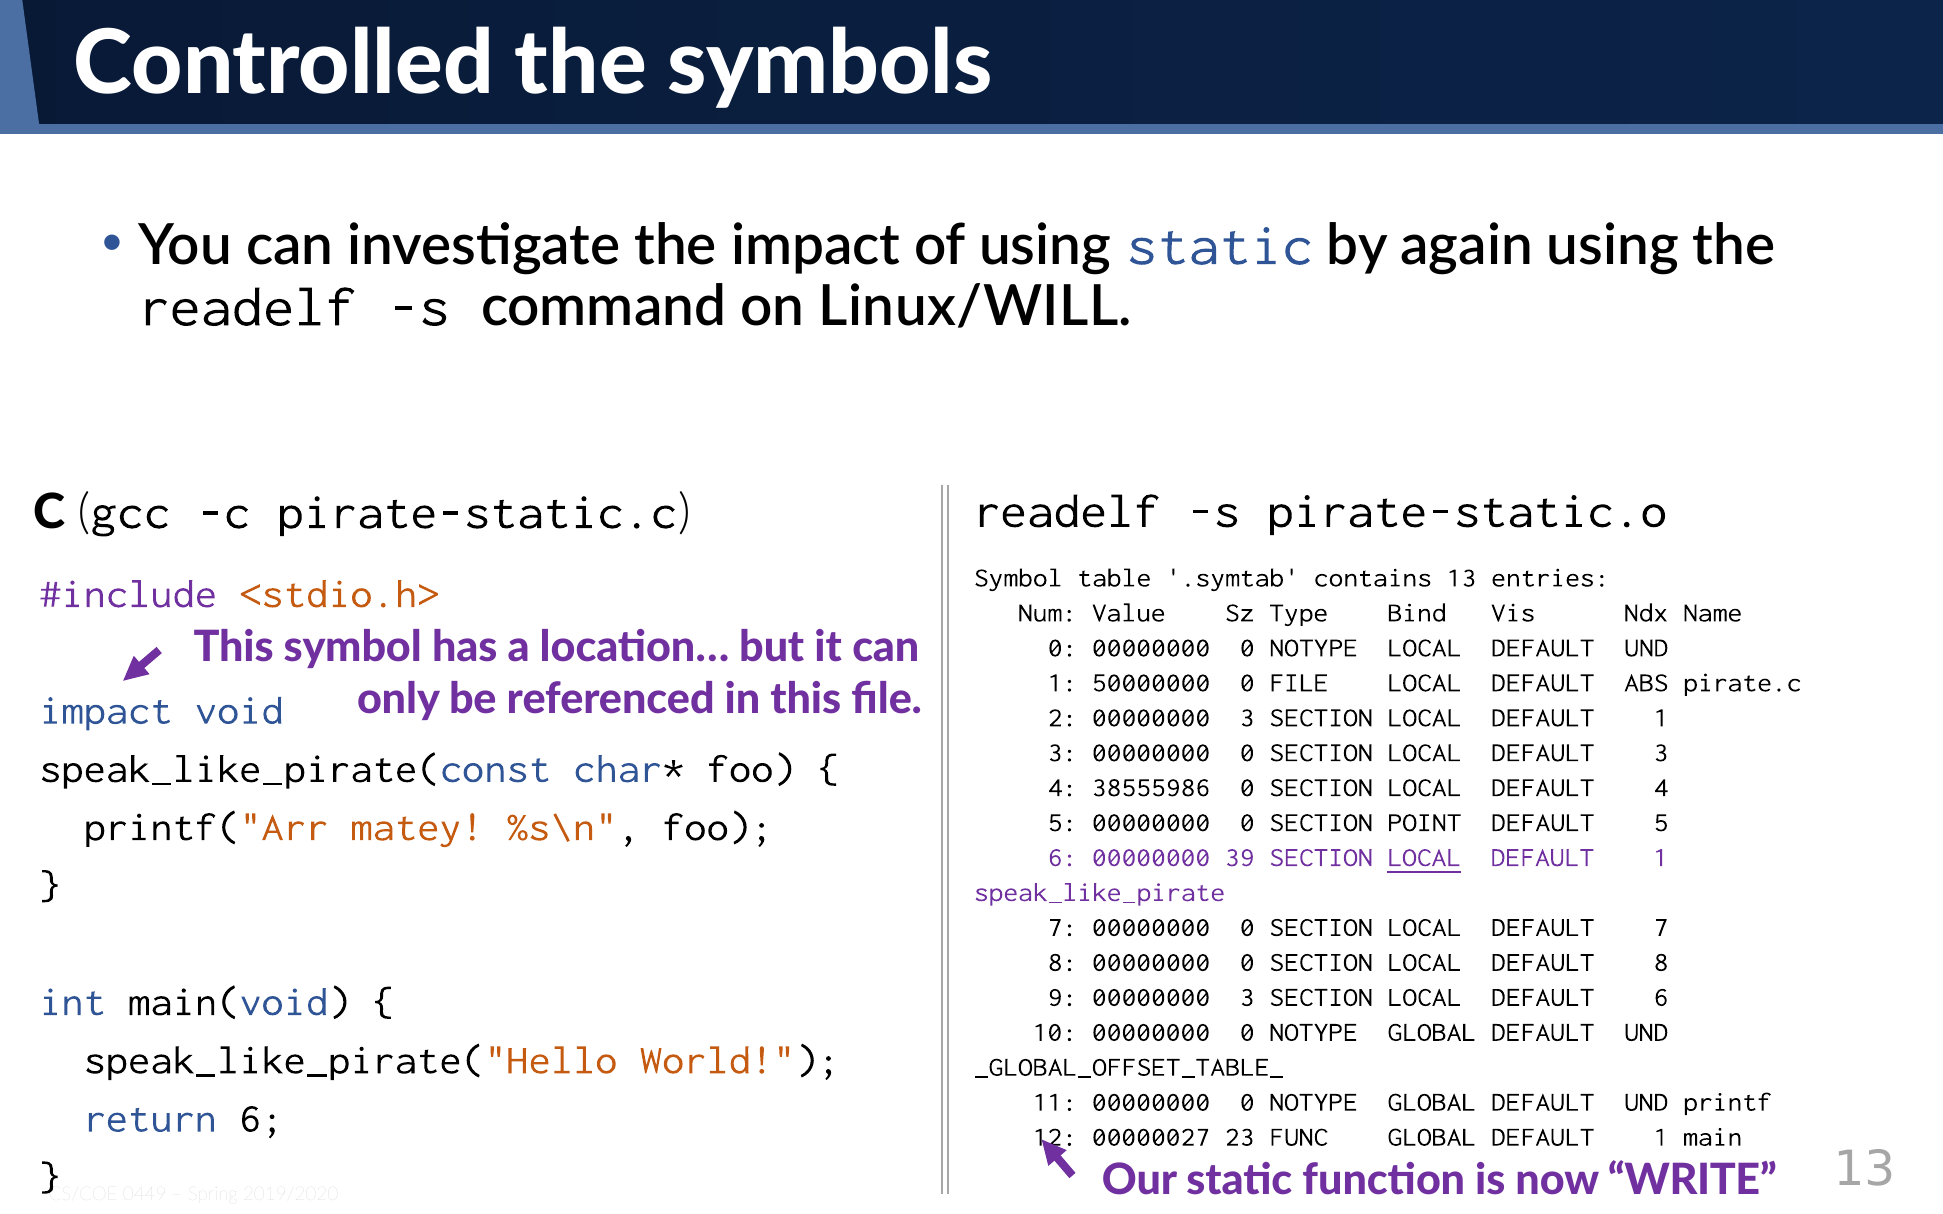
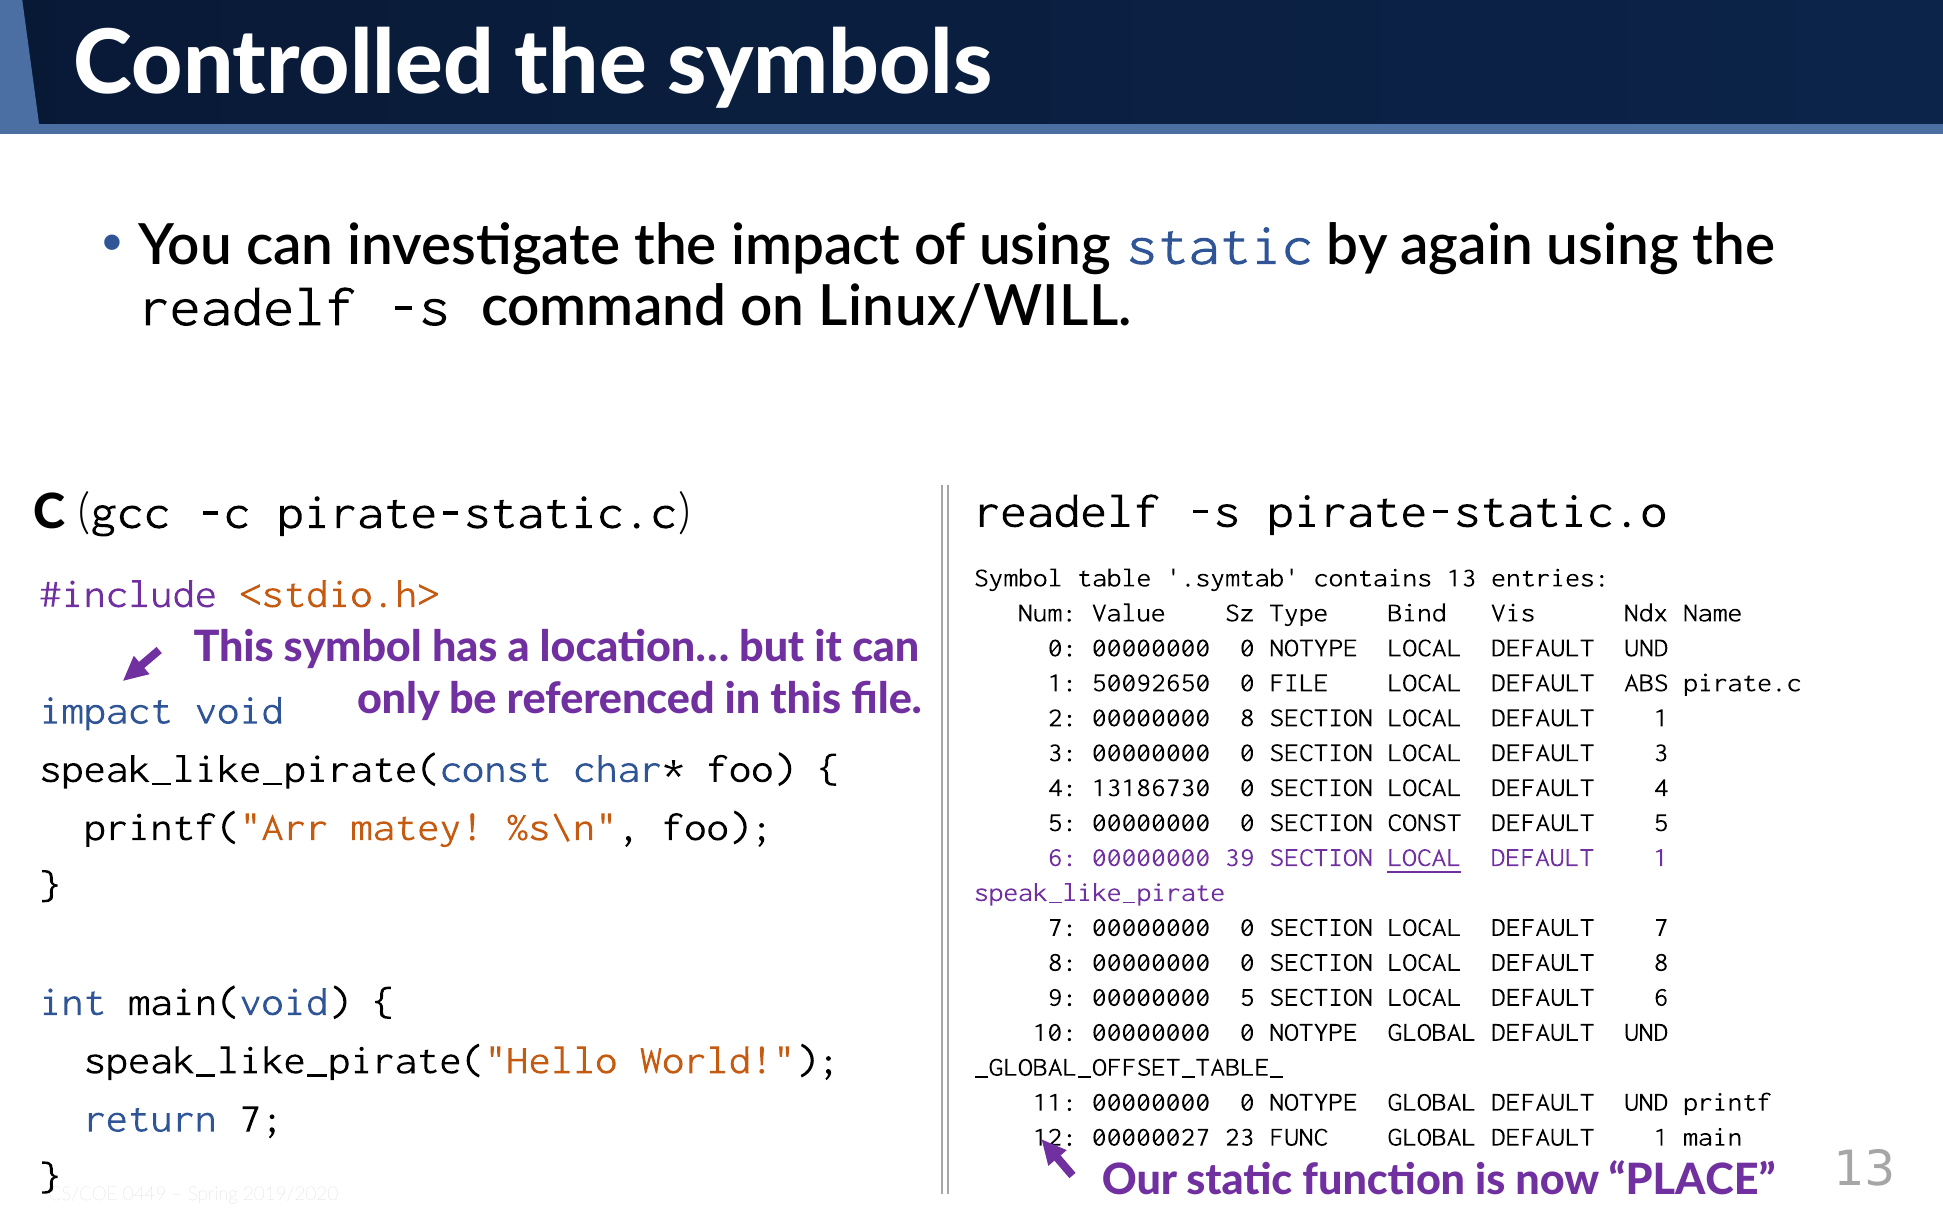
50000000: 50000000 -> 50092650
2 00000000 3: 3 -> 8
38555986: 38555986 -> 13186730
POINT: POINT -> CONST
9 00000000 3: 3 -> 5
return 6: 6 -> 7
WRITE: WRITE -> PLACE
